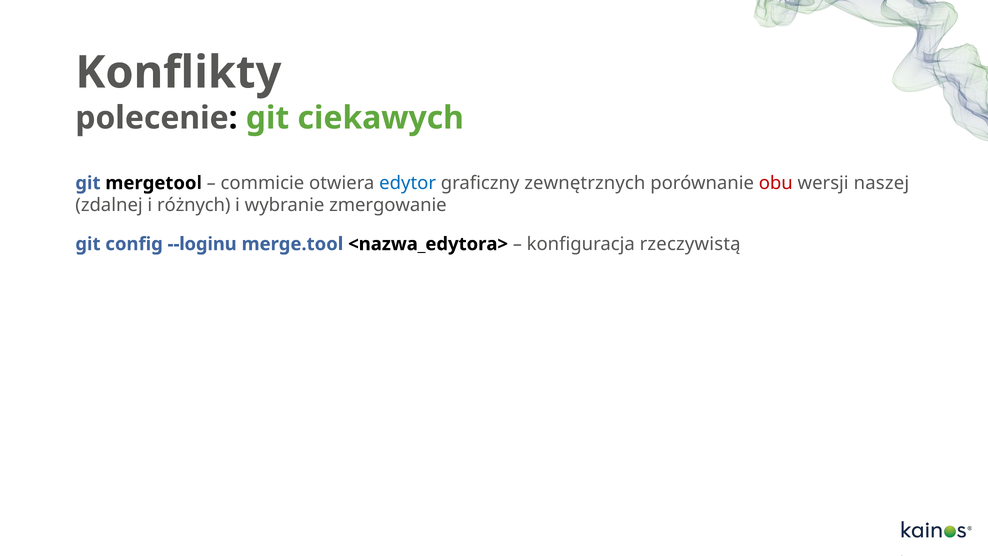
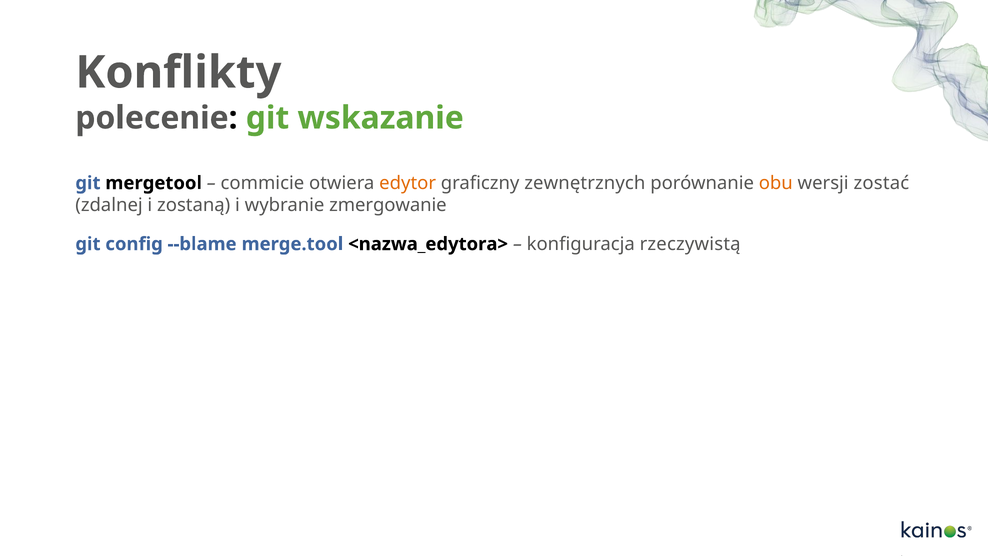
ciekawych: ciekawych -> wskazanie
edytor colour: blue -> orange
obu colour: red -> orange
naszej: naszej -> zostać
różnych: różnych -> zostaną
--loginu: --loginu -> --blame
